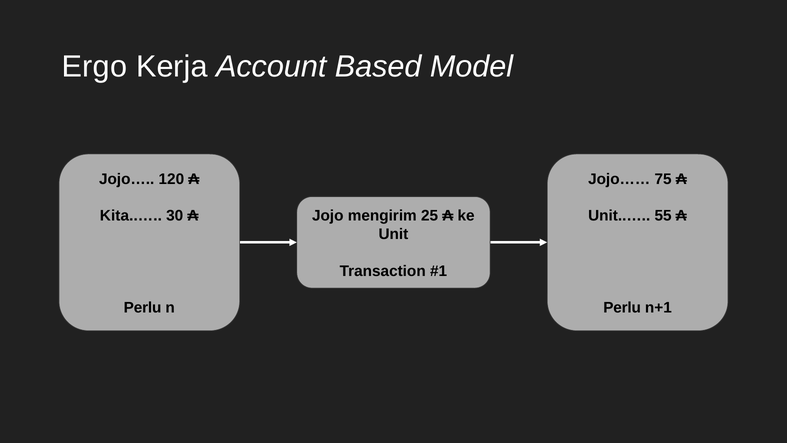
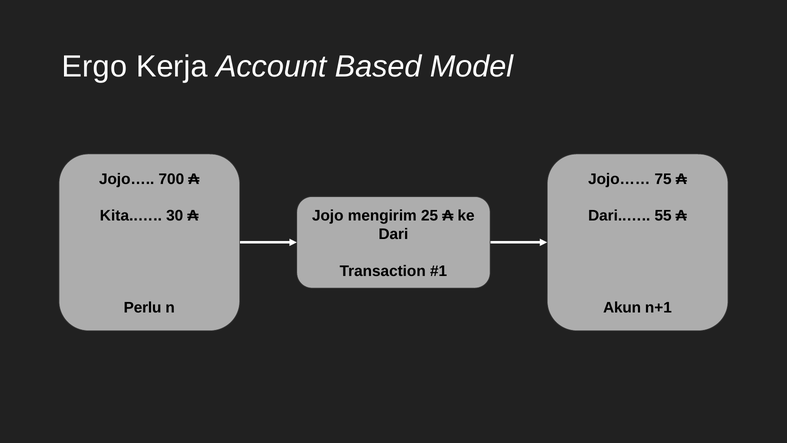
120: 120 -> 700
Unit..…: Unit..… -> Dari..…
Unit: Unit -> Dari
Perlu at (622, 308): Perlu -> Akun
